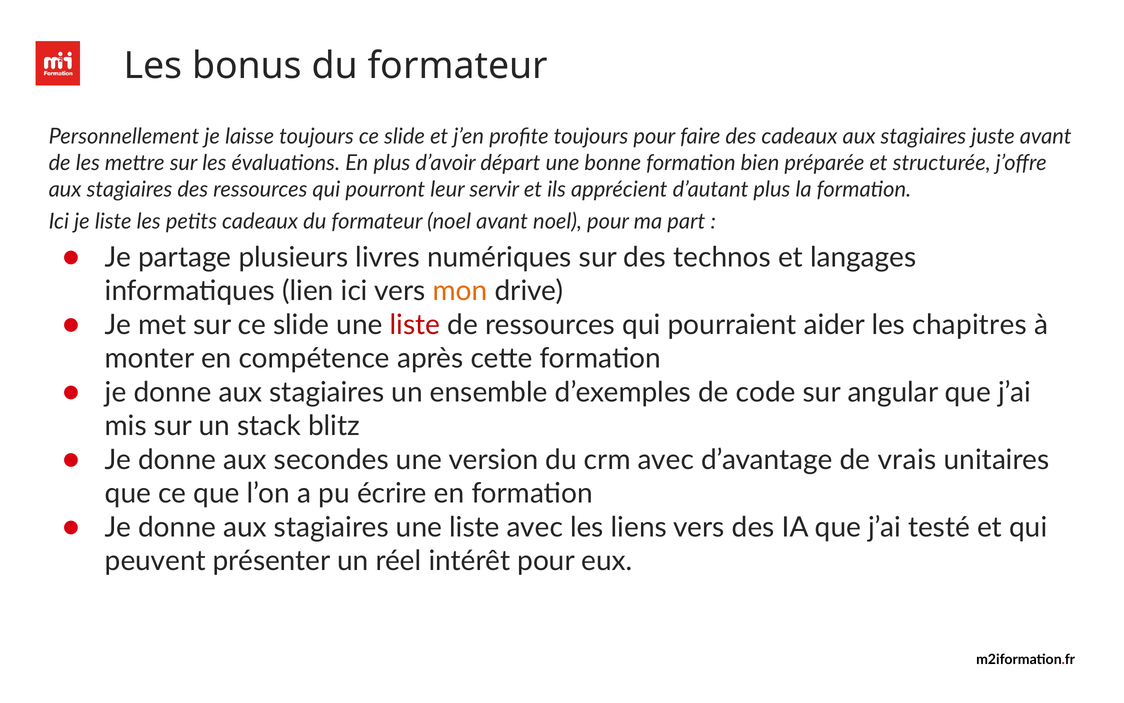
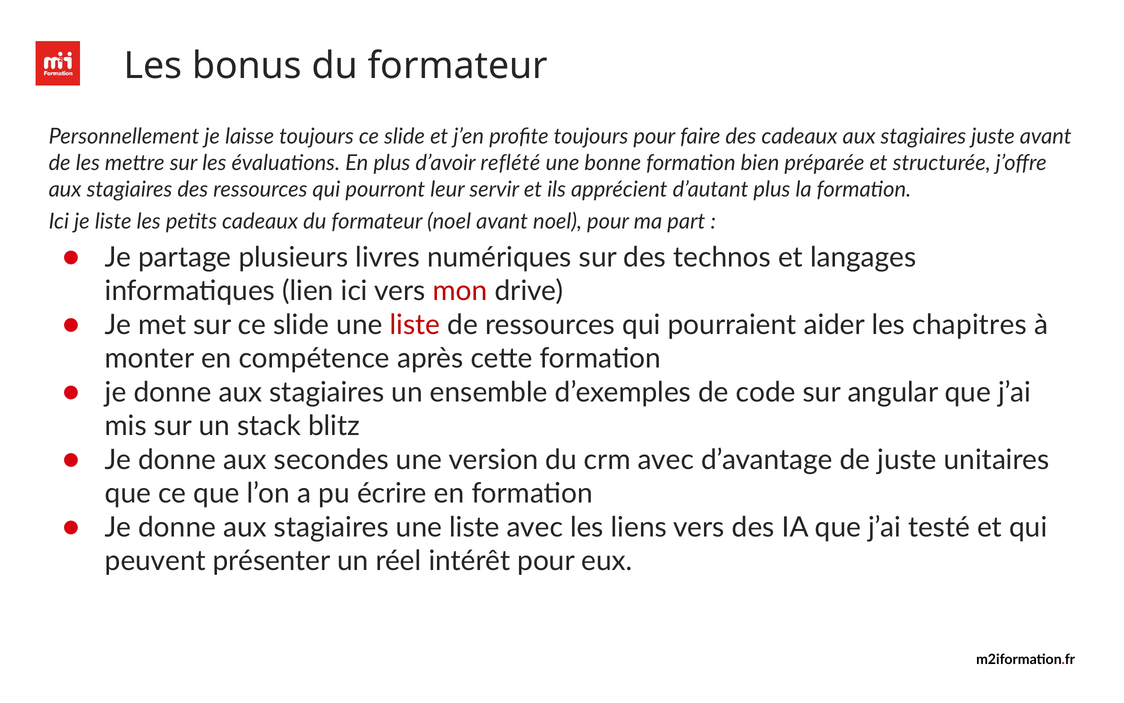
départ: départ -> reflété
mon colour: orange -> red
de vrais: vrais -> juste
